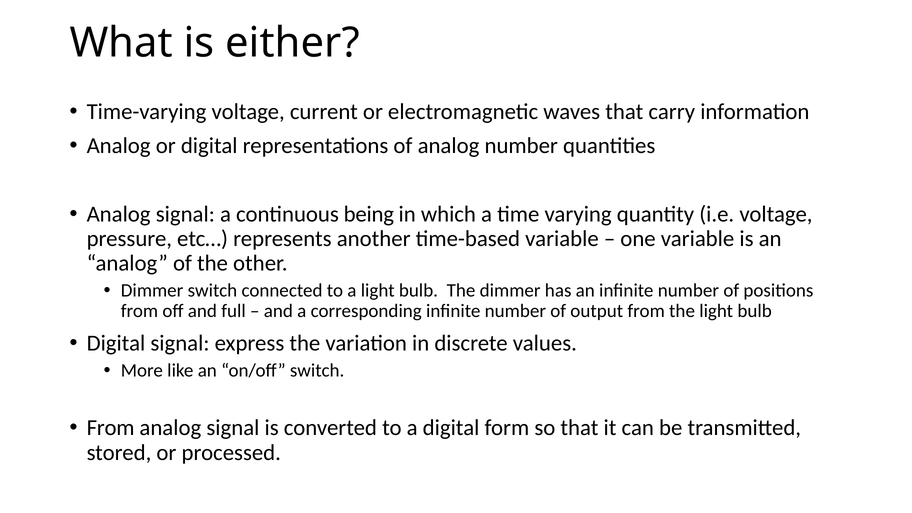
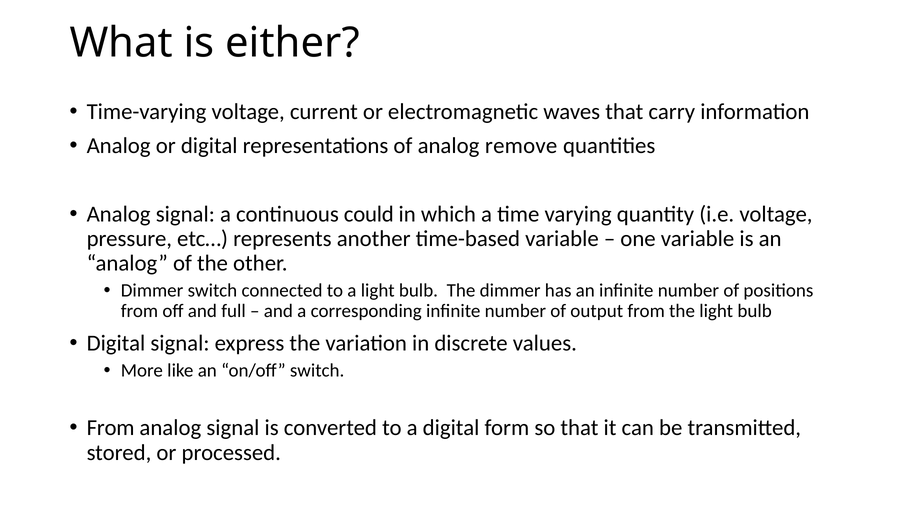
analog number: number -> remove
being: being -> could
